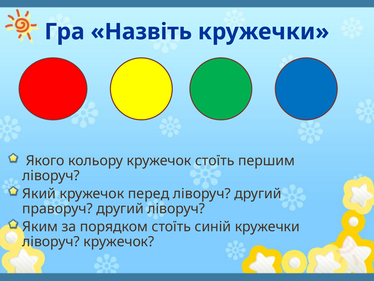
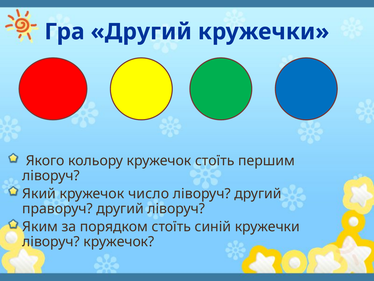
Гра Назвіть: Назвіть -> Другий
перед: перед -> число
